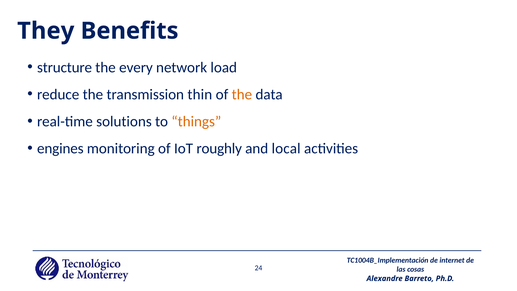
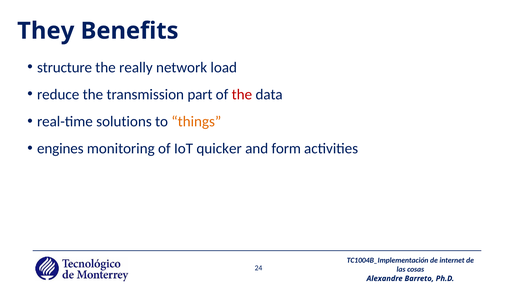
every: every -> really
thin: thin -> part
the at (242, 94) colour: orange -> red
roughly: roughly -> quicker
local: local -> form
